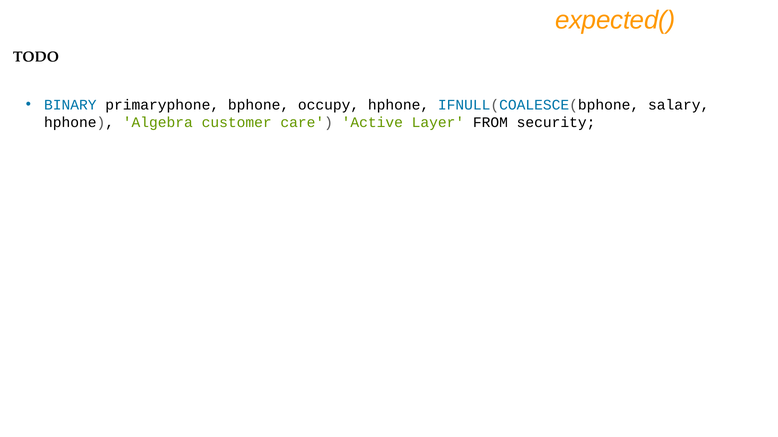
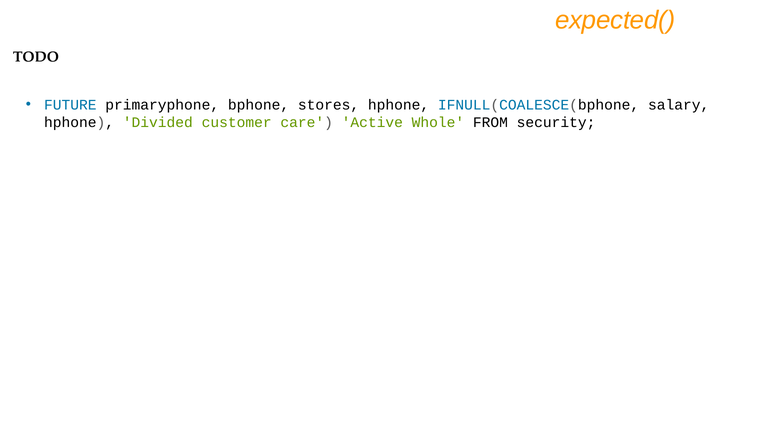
BINARY: BINARY -> FUTURE
occupy: occupy -> stores
Algebra: Algebra -> Divided
Layer: Layer -> Whole
